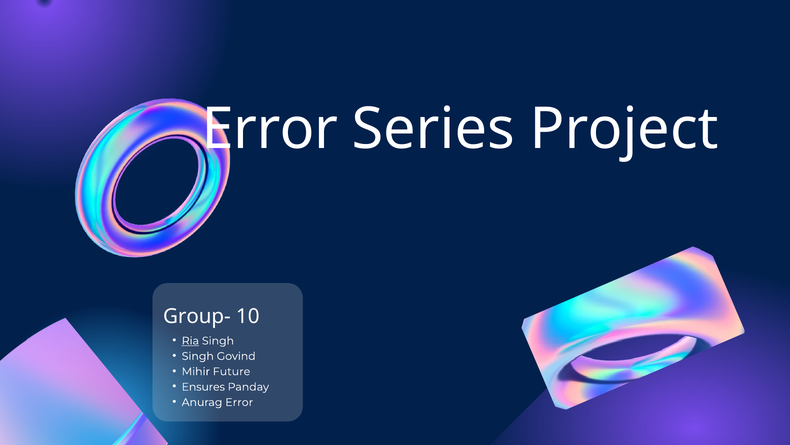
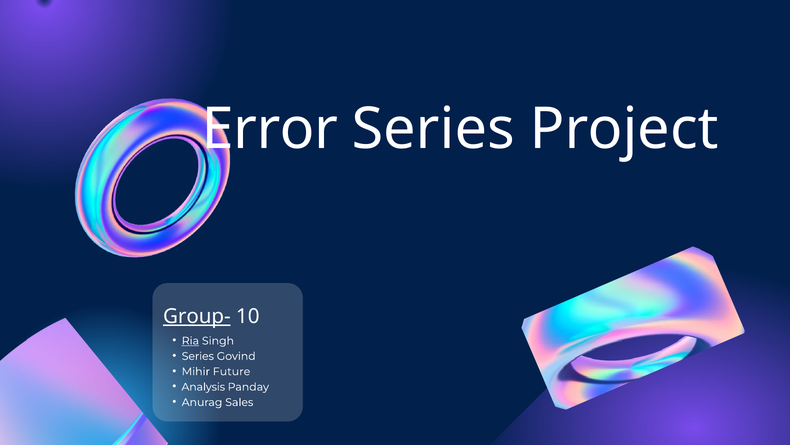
Group- underline: none -> present
Singh at (198, 356): Singh -> Series
Ensures: Ensures -> Analysis
Anurag Error: Error -> Sales
